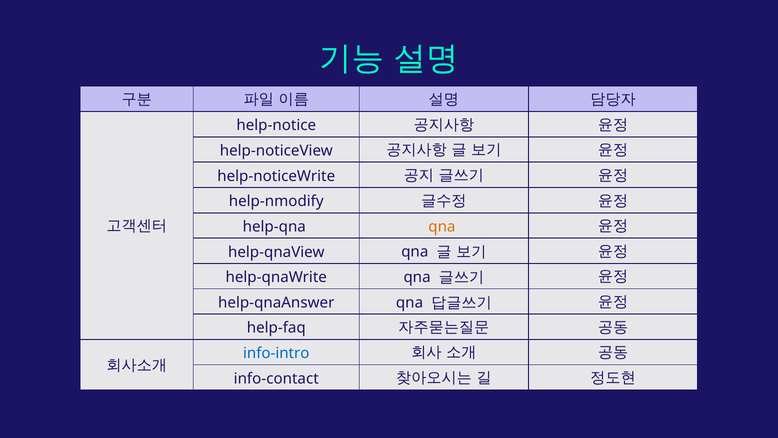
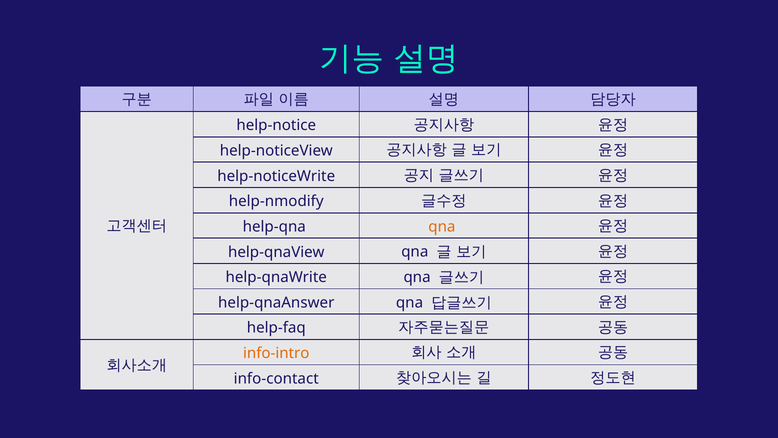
info-intro colour: blue -> orange
